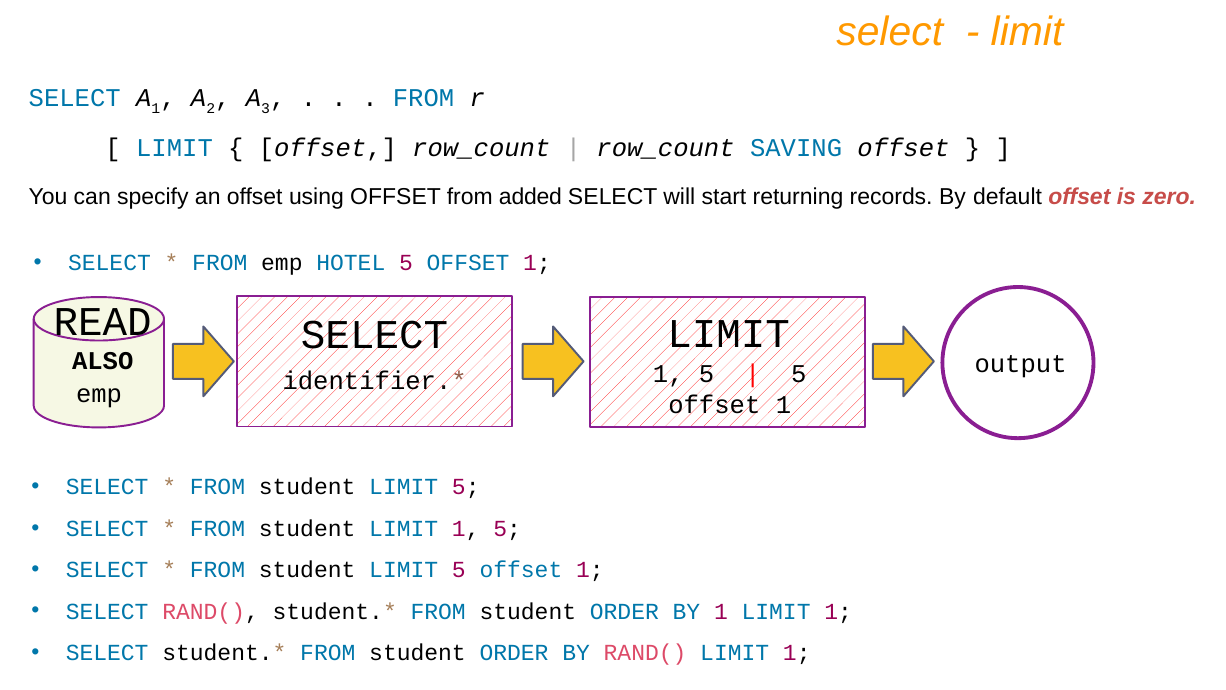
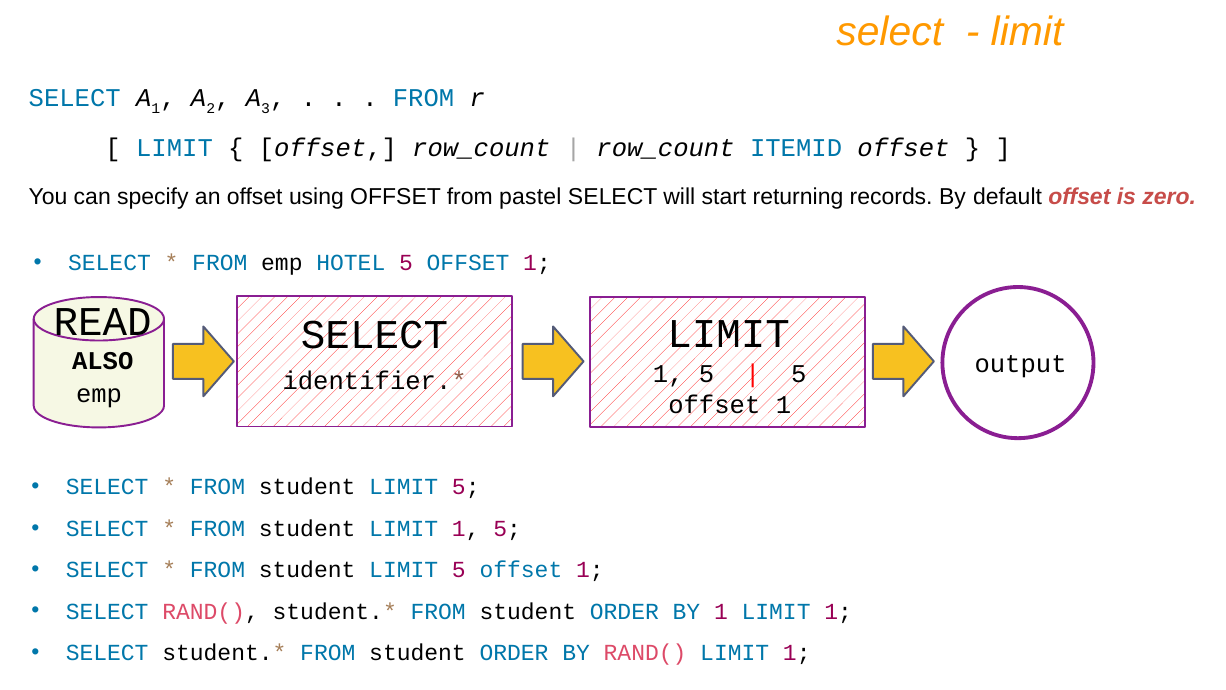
SAVING: SAVING -> ITEMID
added: added -> pastel
